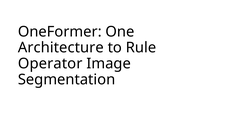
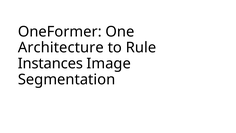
Operator: Operator -> Instances
